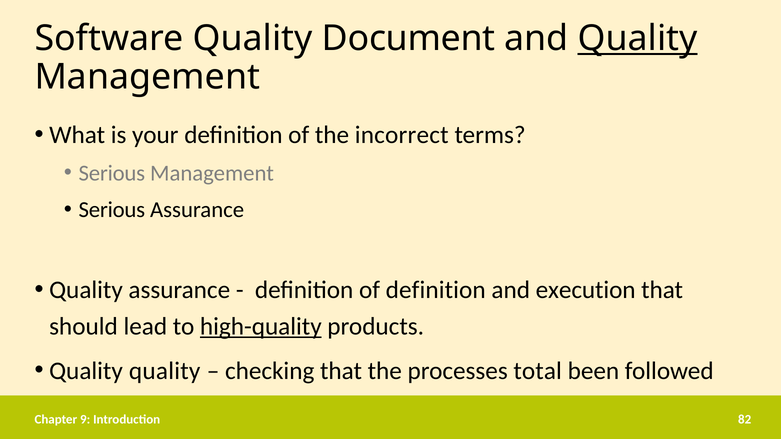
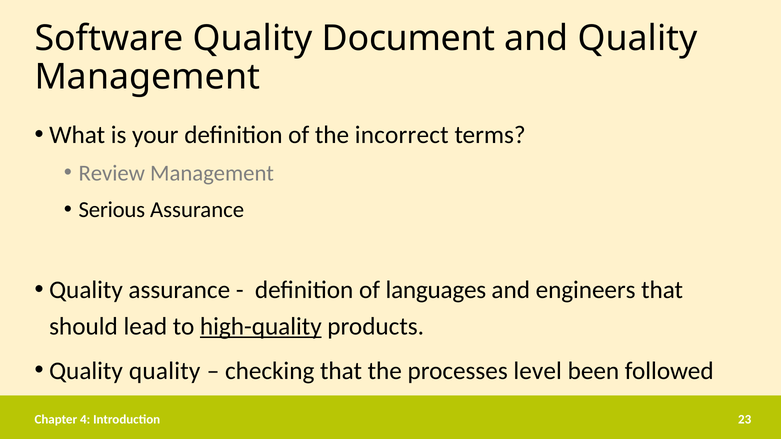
Quality at (638, 39) underline: present -> none
Serious at (112, 173): Serious -> Review
of definition: definition -> languages
execution: execution -> engineers
total: total -> level
9: 9 -> 4
82: 82 -> 23
